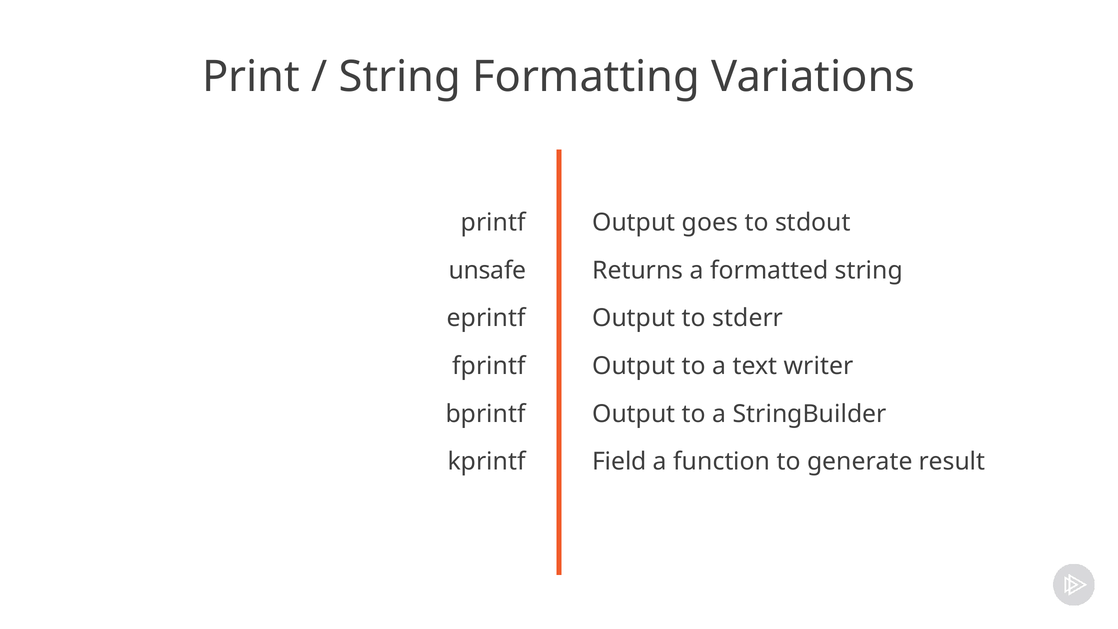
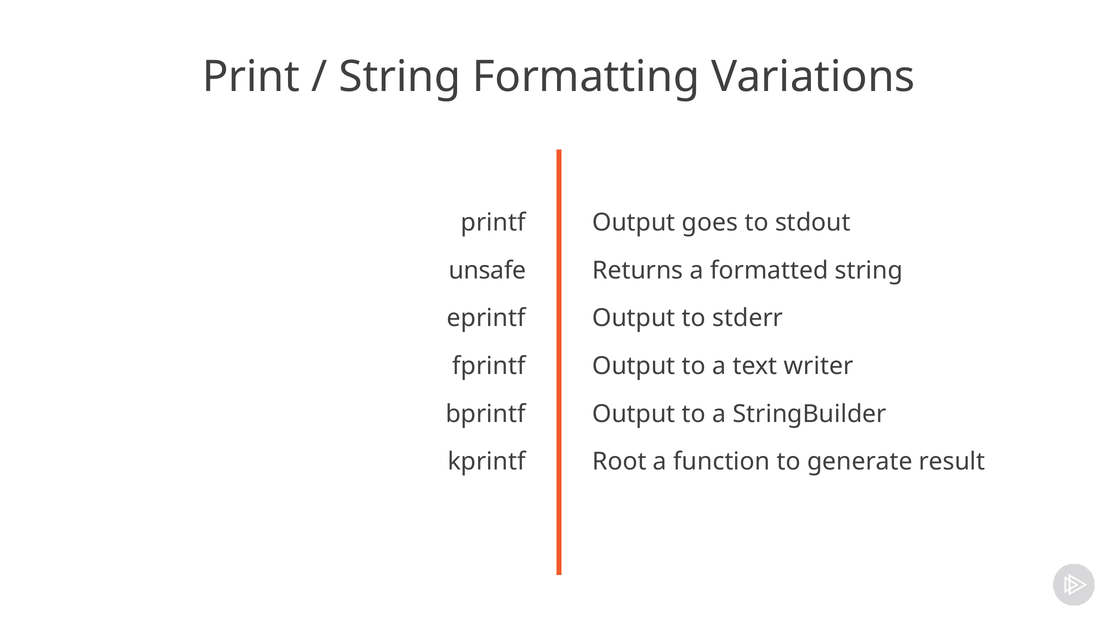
Field: Field -> Root
